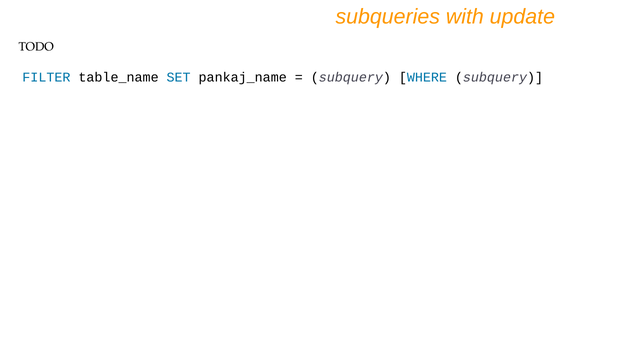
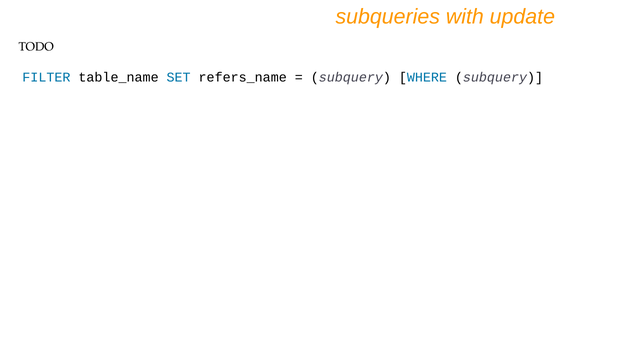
pankaj_name: pankaj_name -> refers_name
